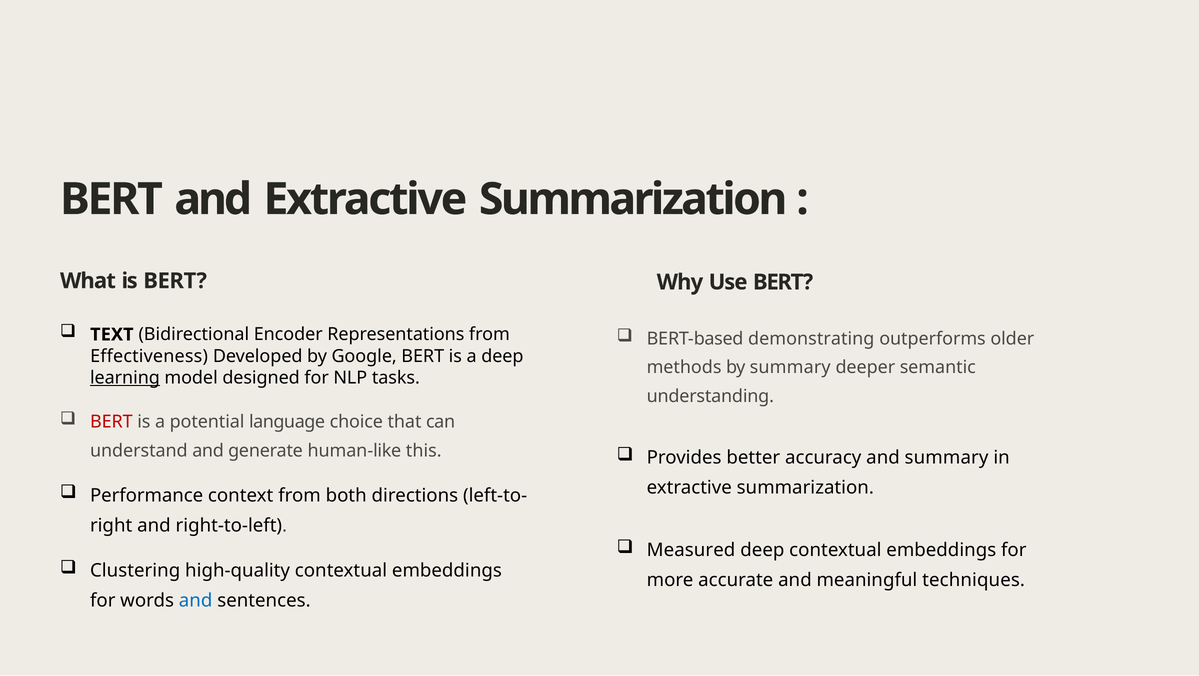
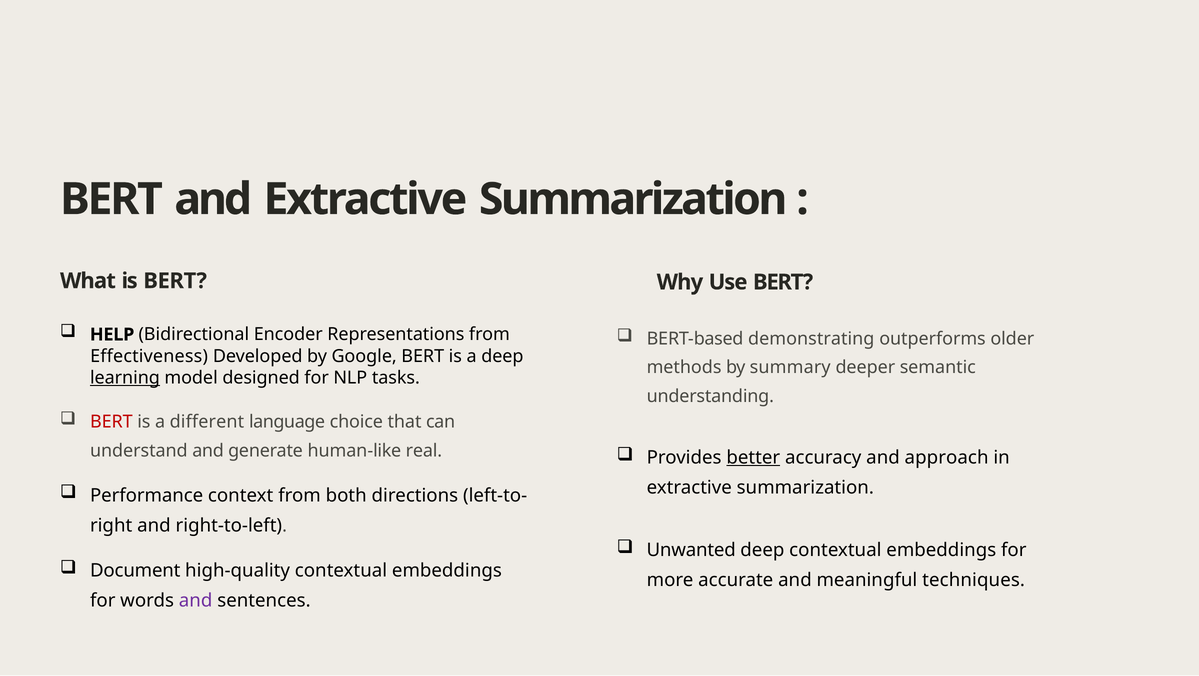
TEXT: TEXT -> HELP
potential: potential -> different
this: this -> real
better underline: none -> present
and summary: summary -> approach
Measured: Measured -> Unwanted
Clustering: Clustering -> Document
and at (196, 601) colour: blue -> purple
